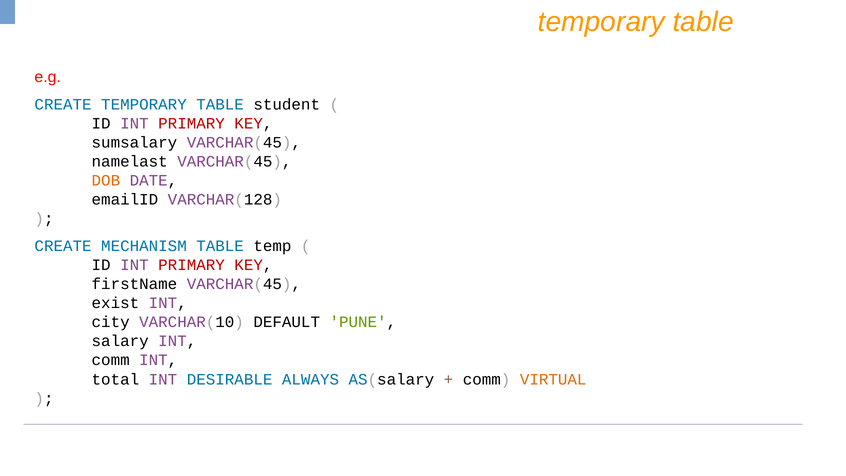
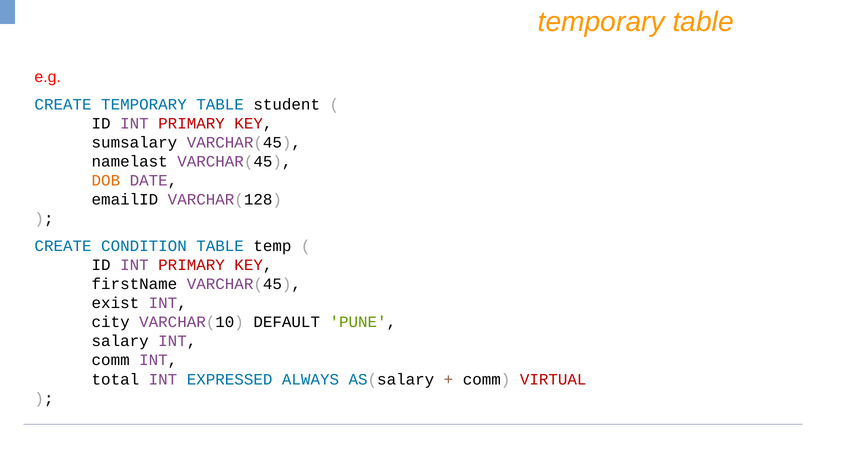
MECHANISM: MECHANISM -> CONDITION
DESIRABLE: DESIRABLE -> EXPRESSED
VIRTUAL colour: orange -> red
